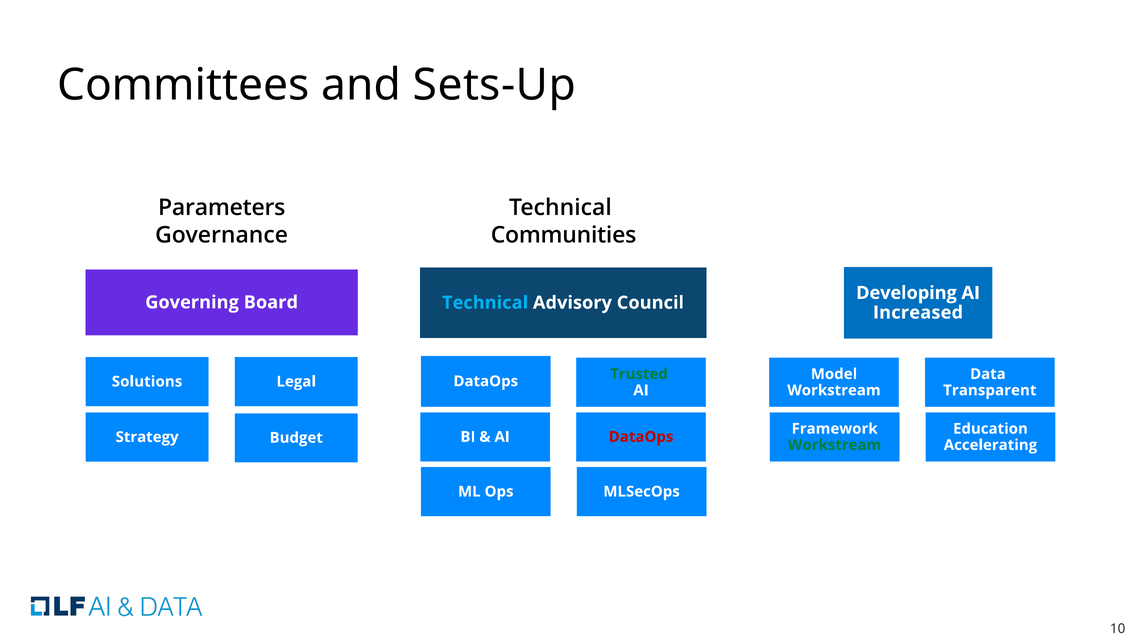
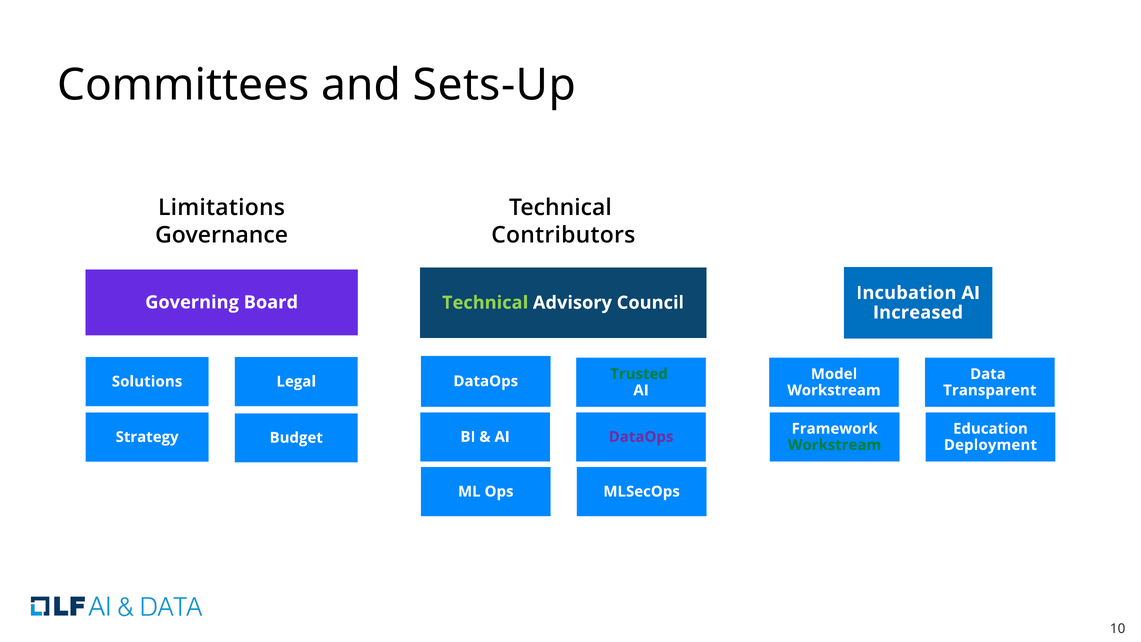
Parameters: Parameters -> Limitations
Communities: Communities -> Contributors
Developing: Developing -> Incubation
Technical at (485, 303) colour: light blue -> light green
DataOps at (641, 437) colour: red -> purple
Accelerating: Accelerating -> Deployment
